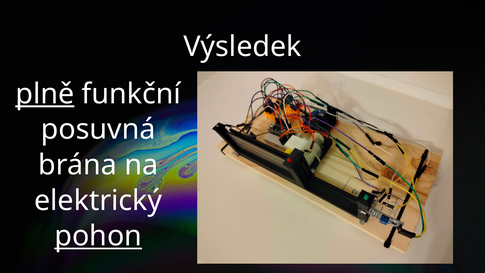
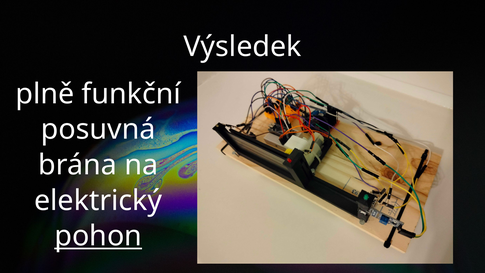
plně underline: present -> none
